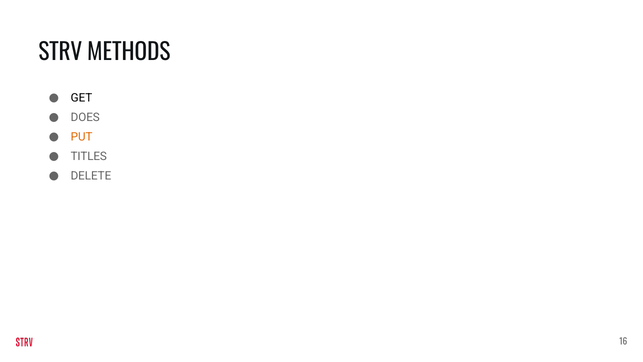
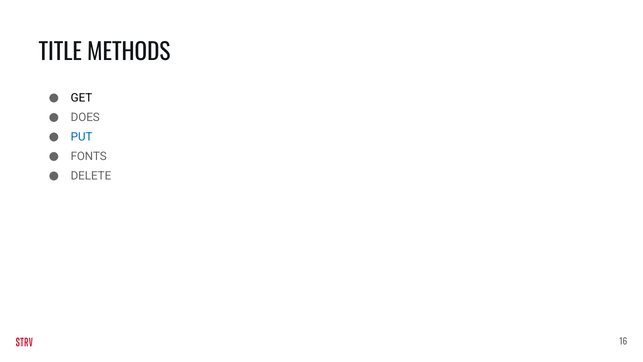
STRV: STRV -> TITLE
PUT colour: orange -> blue
TITLES: TITLES -> FONTS
